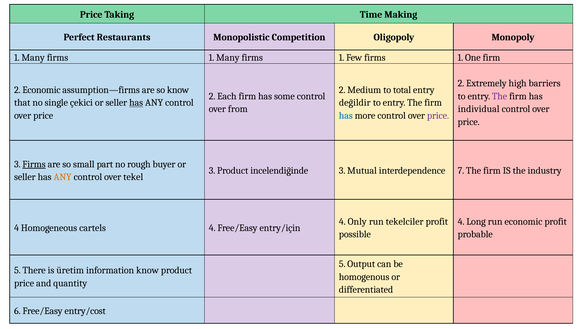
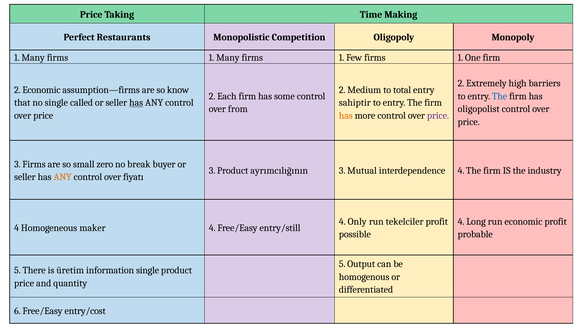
The at (500, 96) colour: purple -> blue
çekici: çekici -> called
değildir: değildir -> sahiptir
individual: individual -> oligopolist
has at (346, 116) colour: blue -> orange
Firms at (34, 164) underline: present -> none
part: part -> zero
rough: rough -> break
incelendiğinde: incelendiğinde -> ayrımcılığının
interdependence 7: 7 -> 4
tekel: tekel -> fiyatı
cartels: cartels -> maker
entry/için: entry/için -> entry/still
information know: know -> single
